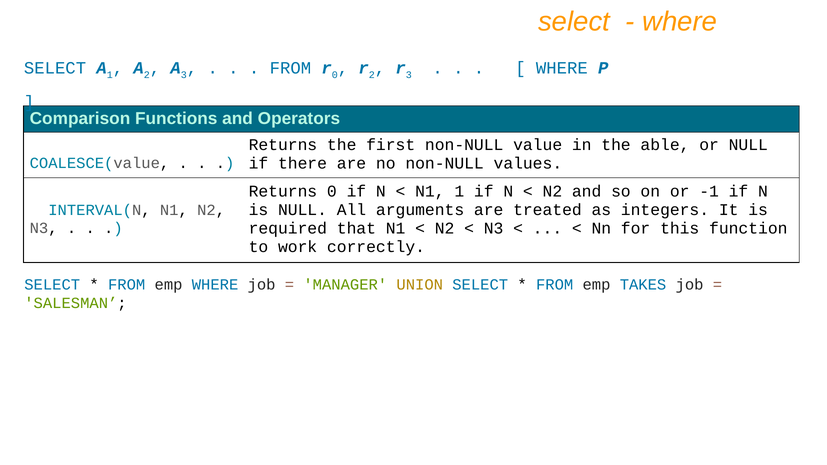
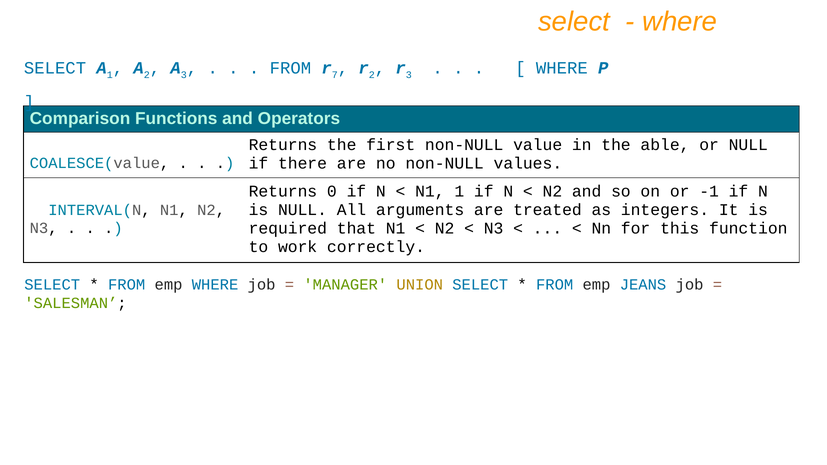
0 at (335, 75): 0 -> 7
TAKES: TAKES -> JEANS
